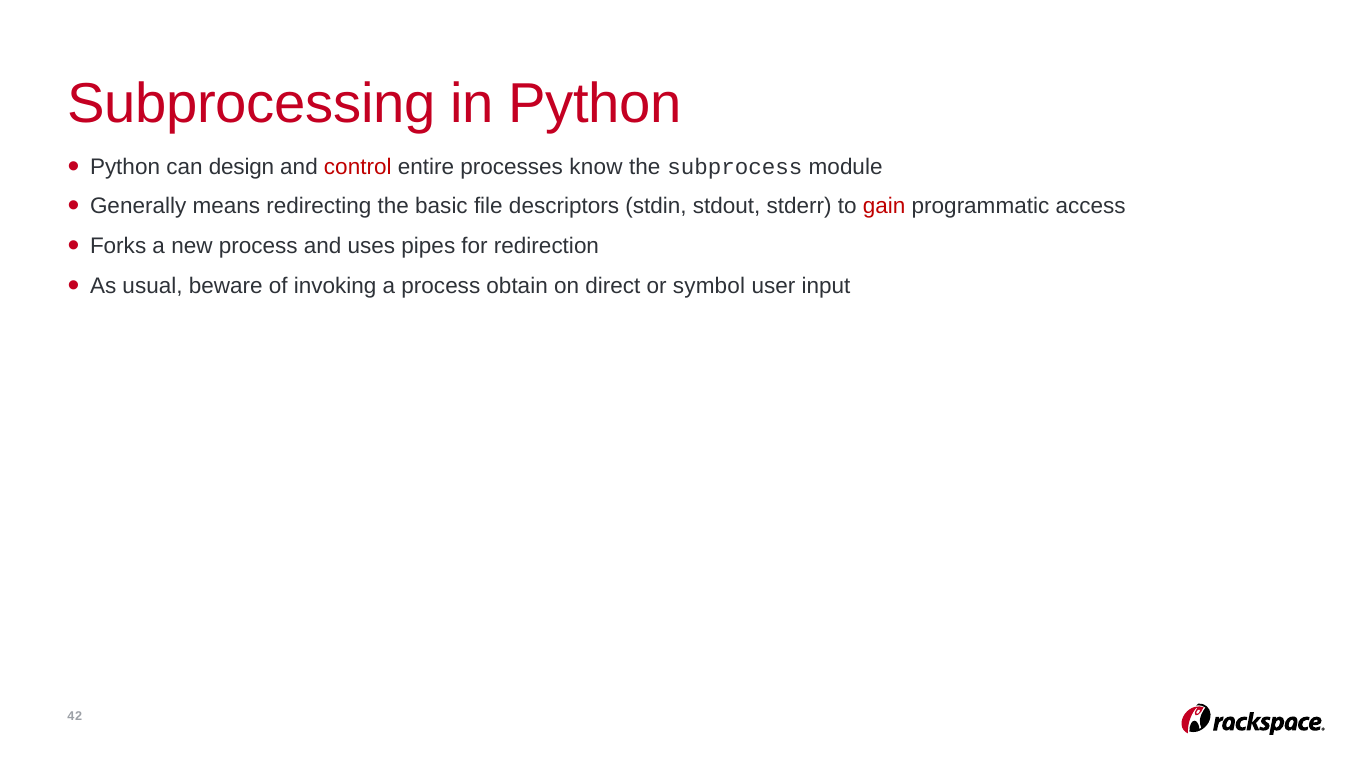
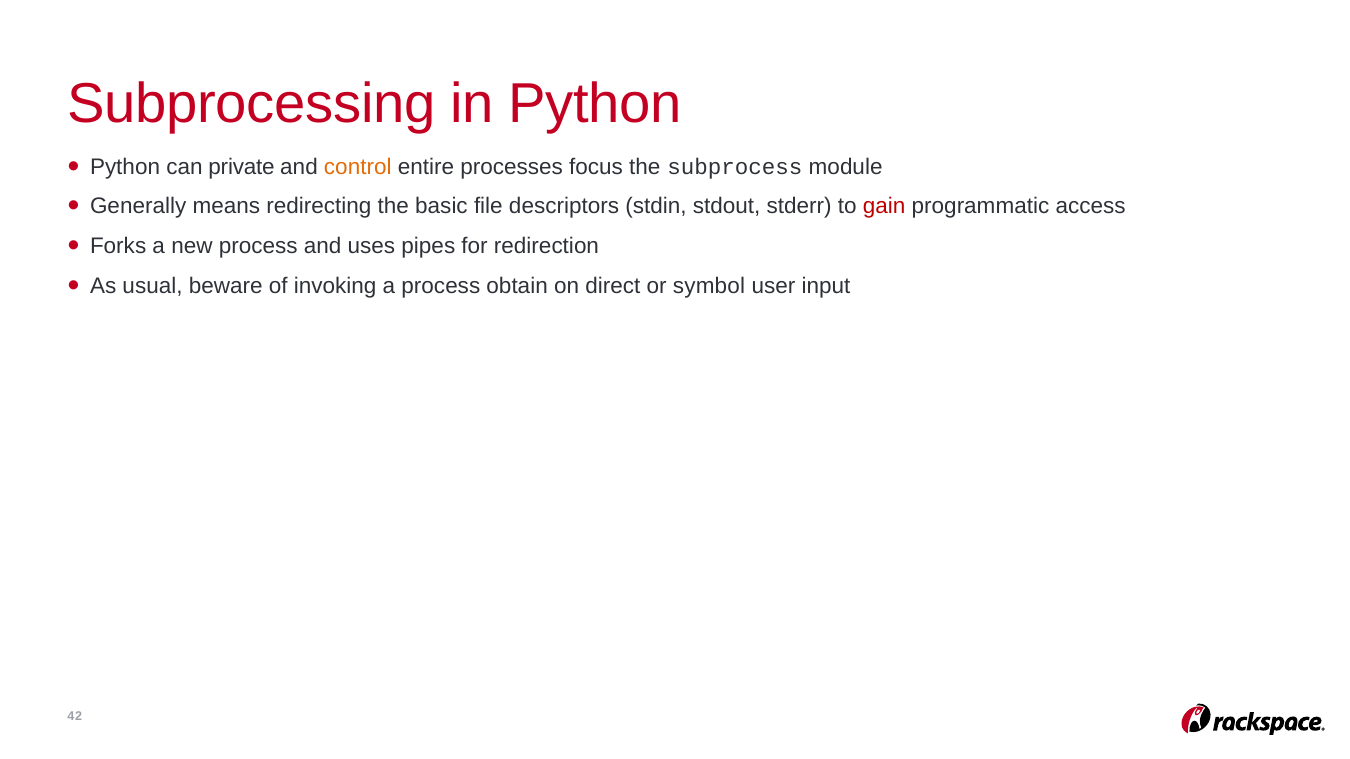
design: design -> private
control colour: red -> orange
know: know -> focus
